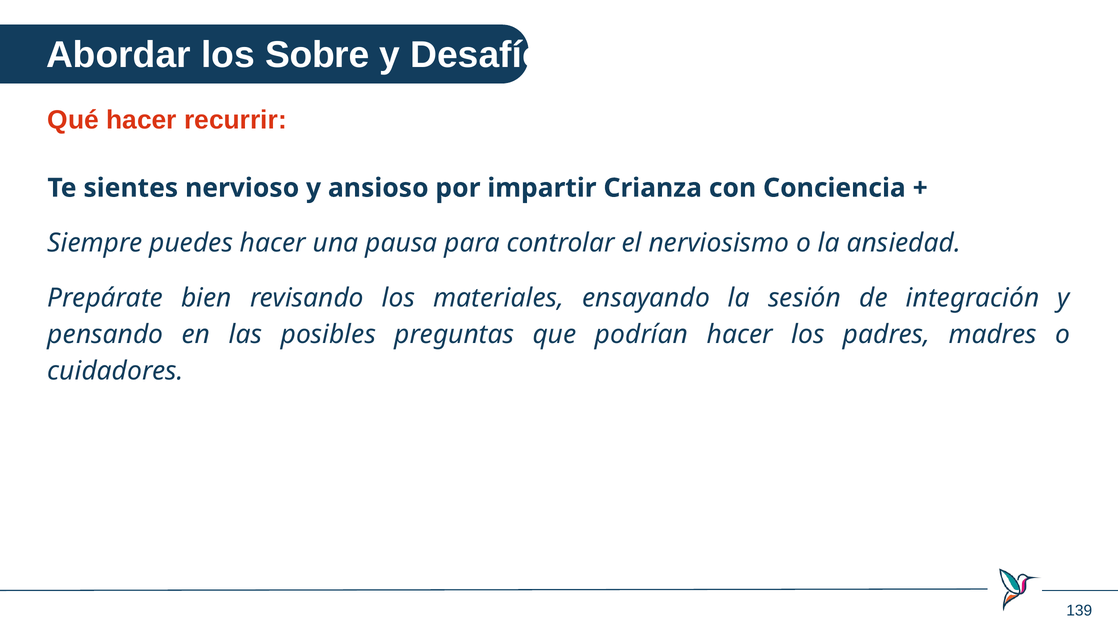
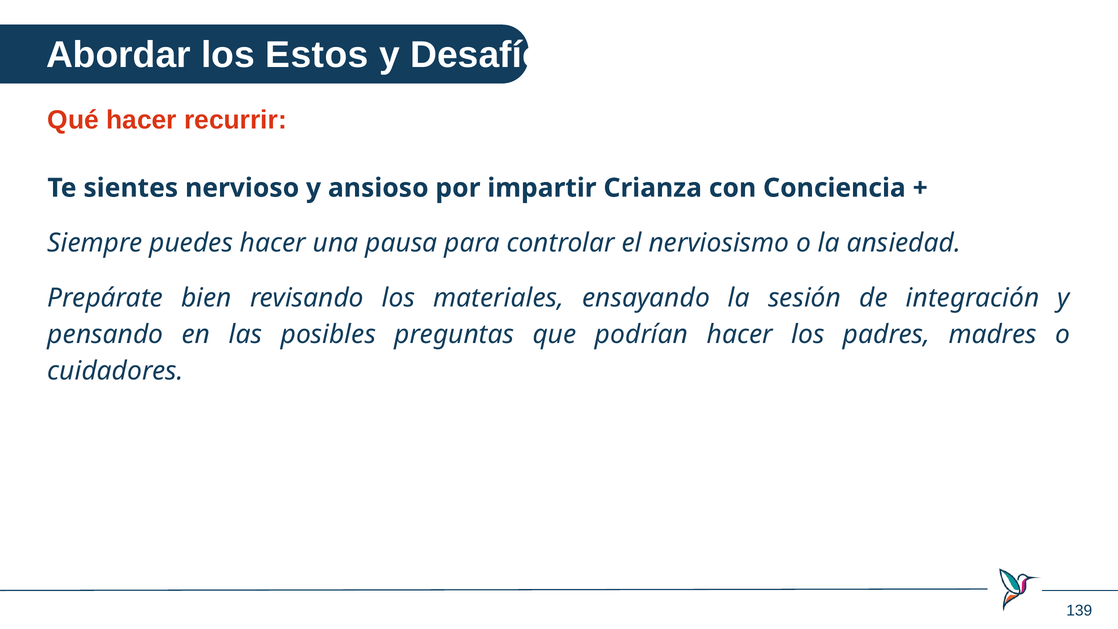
Sobre: Sobre -> Estos
